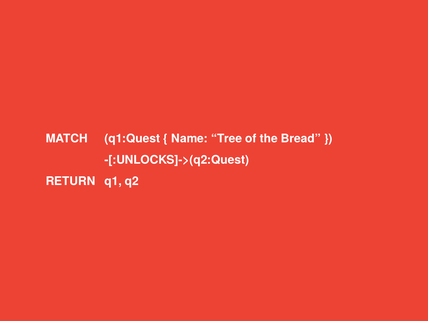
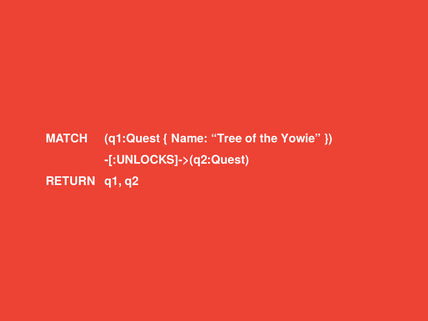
Bread: Bread -> Yowie
